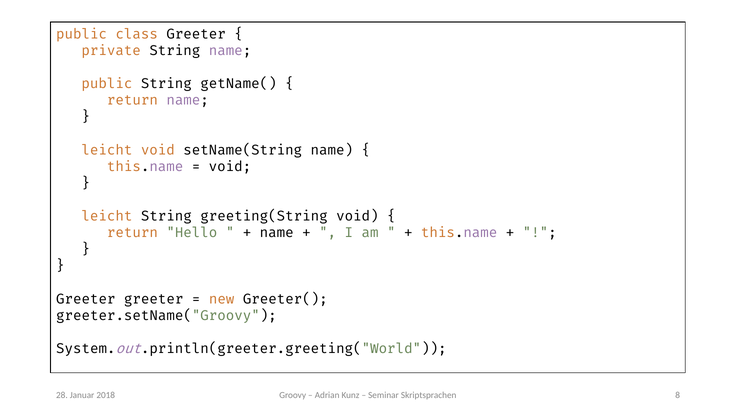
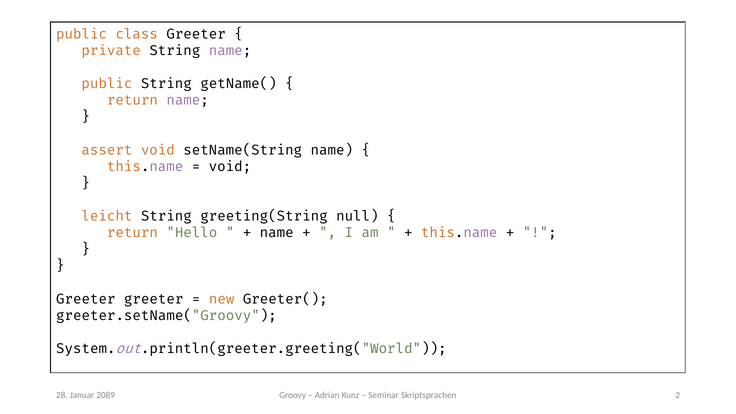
leicht at (107, 150): leicht -> assert
greeting(String void: void -> null
8: 8 -> 2
2018: 2018 -> 2089
